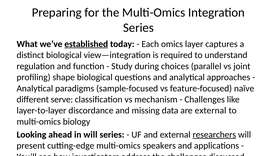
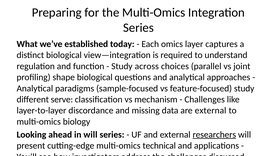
established underline: present -> none
Study during: during -> across
feature-focused naïve: naïve -> study
multi-omics speakers: speakers -> technical
